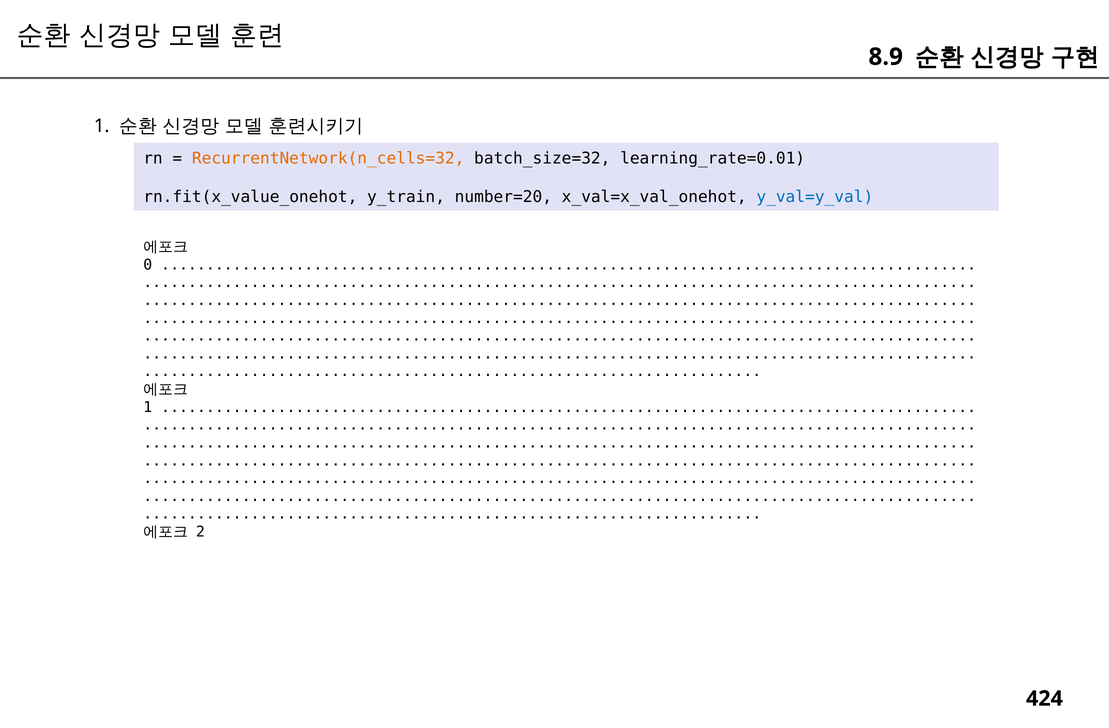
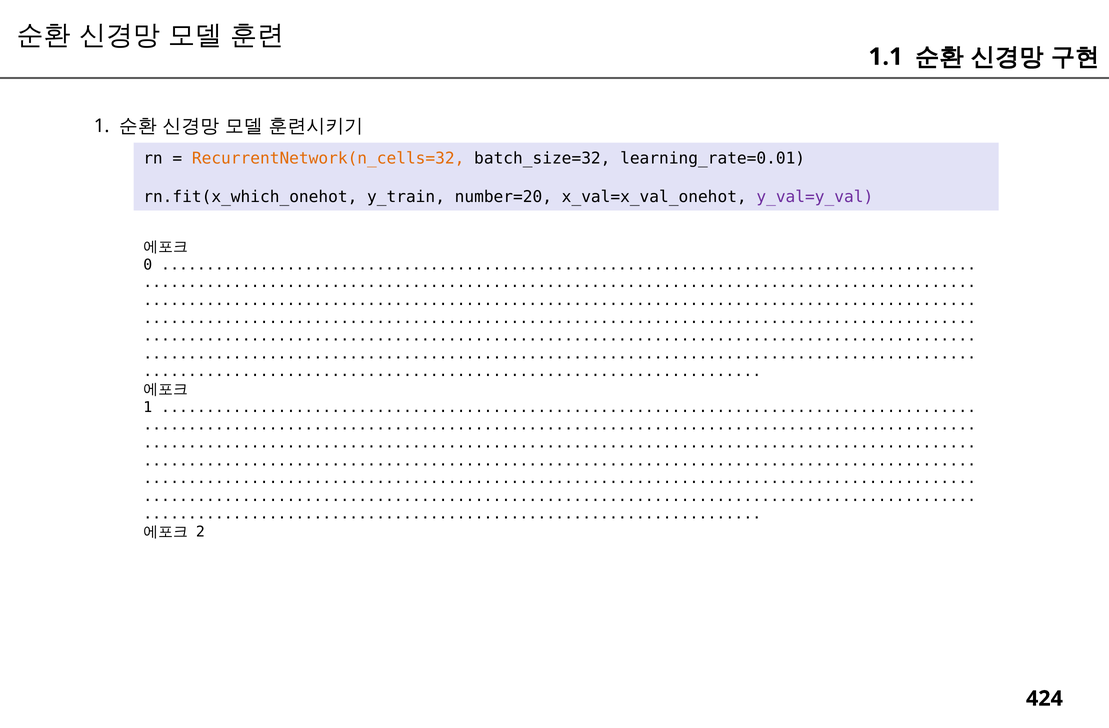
8.9: 8.9 -> 1.1
rn.fit(x_value_onehot: rn.fit(x_value_onehot -> rn.fit(x_which_onehot
y_val=y_val colour: blue -> purple
